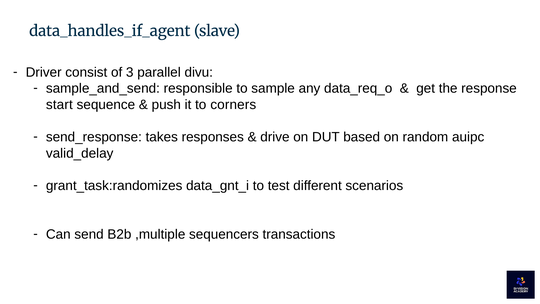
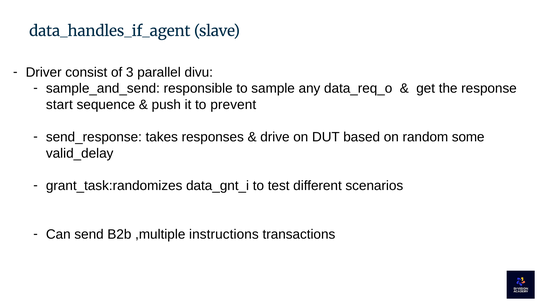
corners: corners -> prevent
auipc: auipc -> some
sequencers: sequencers -> instructions
